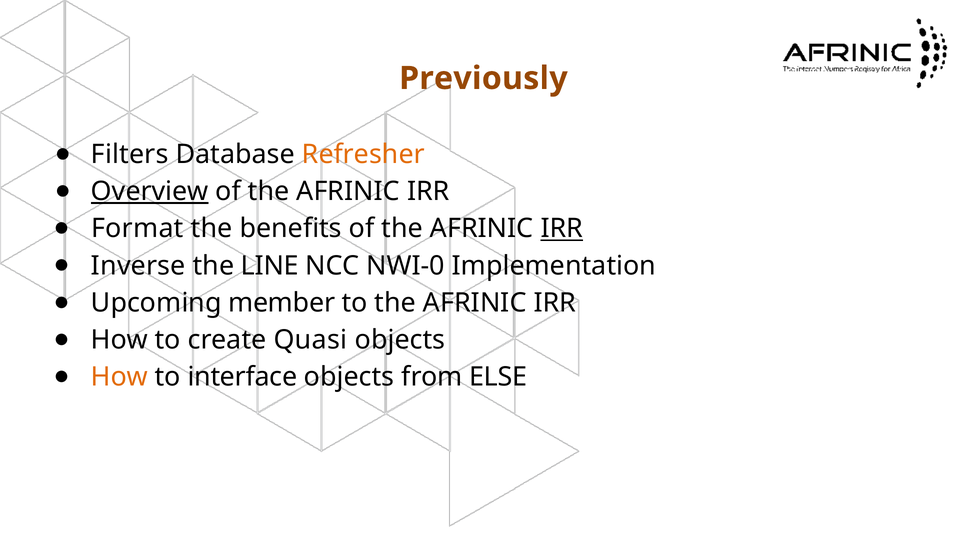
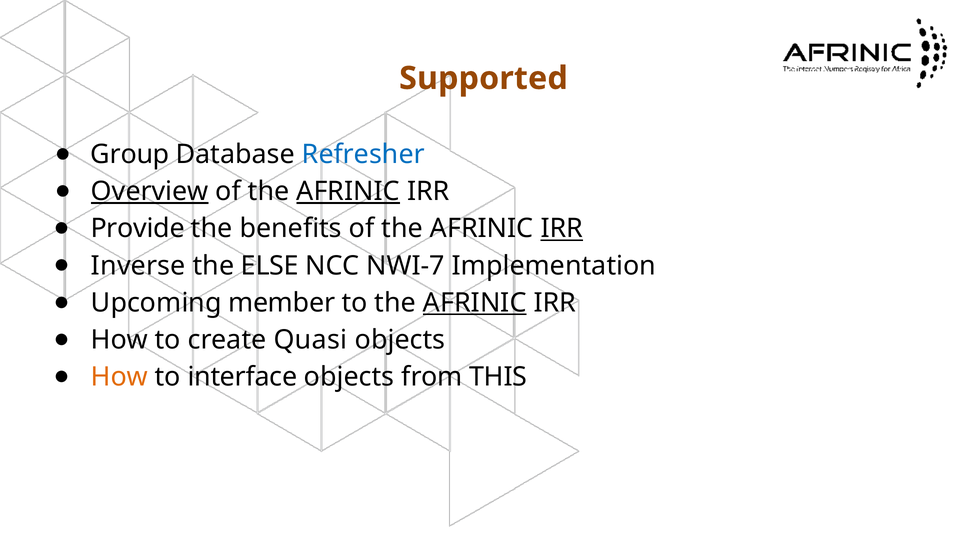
Previously: Previously -> Supported
Filters: Filters -> Group
Refresher colour: orange -> blue
AFRINIC at (348, 191) underline: none -> present
Format: Format -> Provide
LINE: LINE -> ELSE
NWI-0: NWI-0 -> NWI-7
AFRINIC at (475, 303) underline: none -> present
ELSE: ELSE -> THIS
